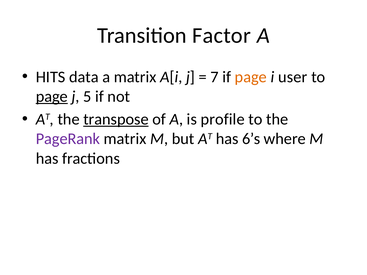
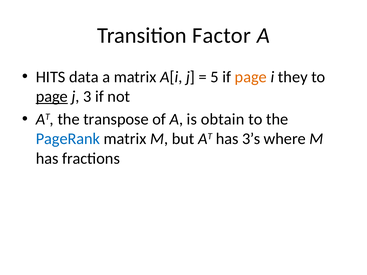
7: 7 -> 5
user: user -> they
5: 5 -> 3
transpose underline: present -> none
profile: profile -> obtain
PageRank colour: purple -> blue
6’s: 6’s -> 3’s
